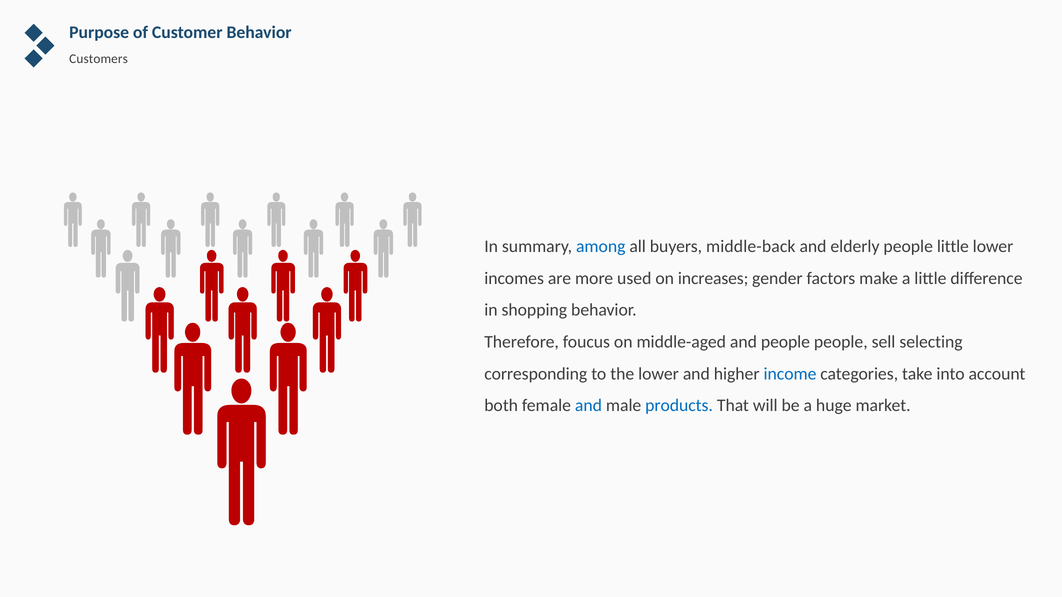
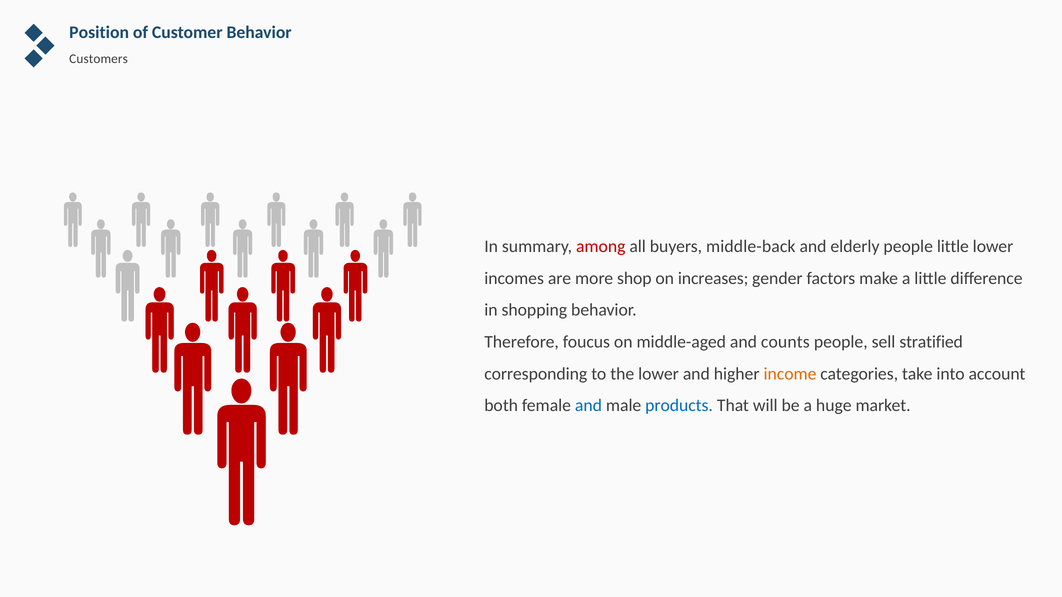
Purpose: Purpose -> Position
among colour: blue -> red
used: used -> shop
and people: people -> counts
selecting: selecting -> stratified
income colour: blue -> orange
